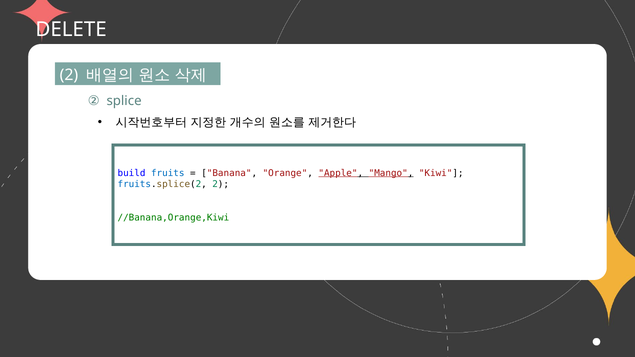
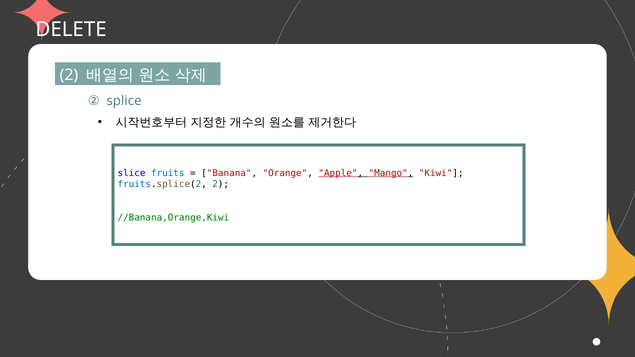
build: build -> slice
